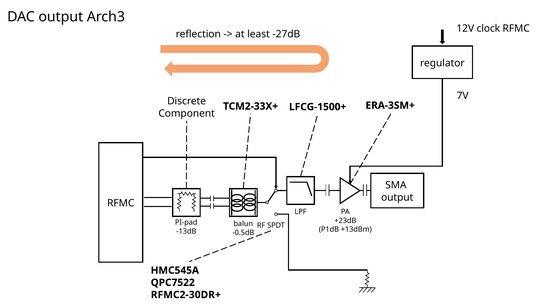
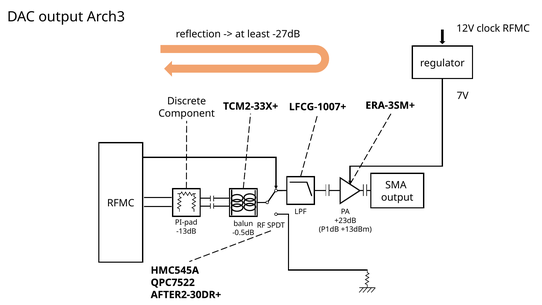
LFCG-1500+: LFCG-1500+ -> LFCG-1007+
RFMC2-30DR+: RFMC2-30DR+ -> AFTER2-30DR+
